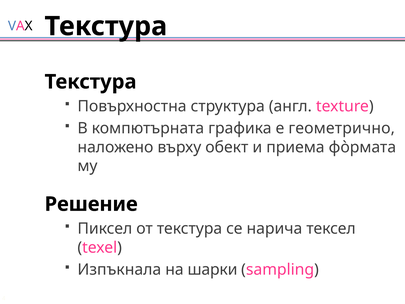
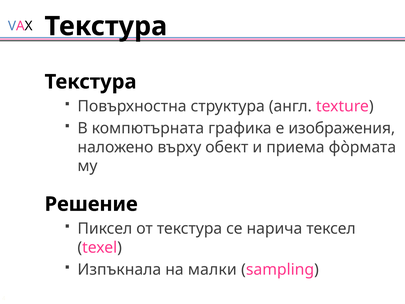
геометрично: геометрично -> изображения
шарки: шарки -> малки
